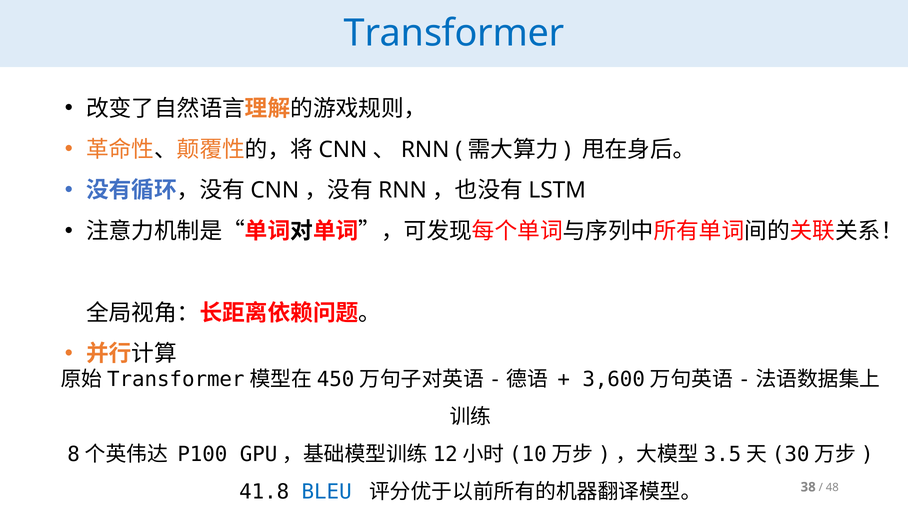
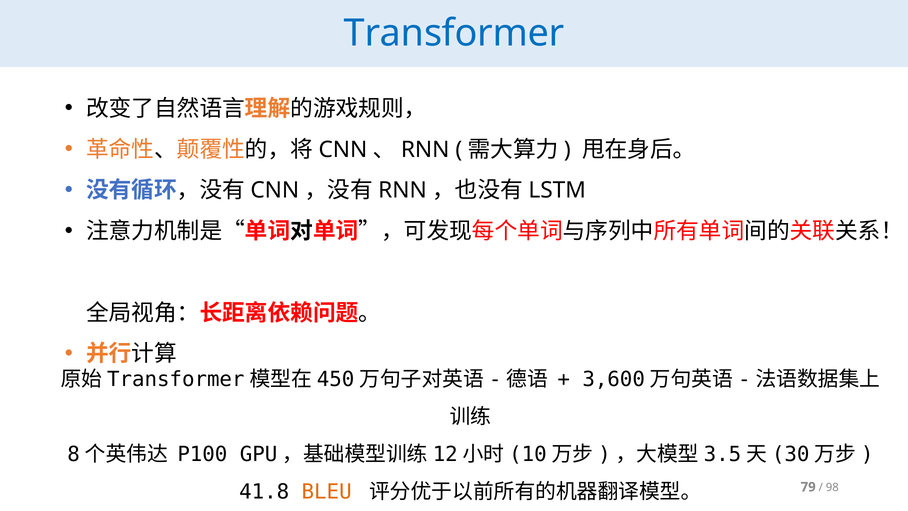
BLEU colour: blue -> orange
38: 38 -> 79
48: 48 -> 98
